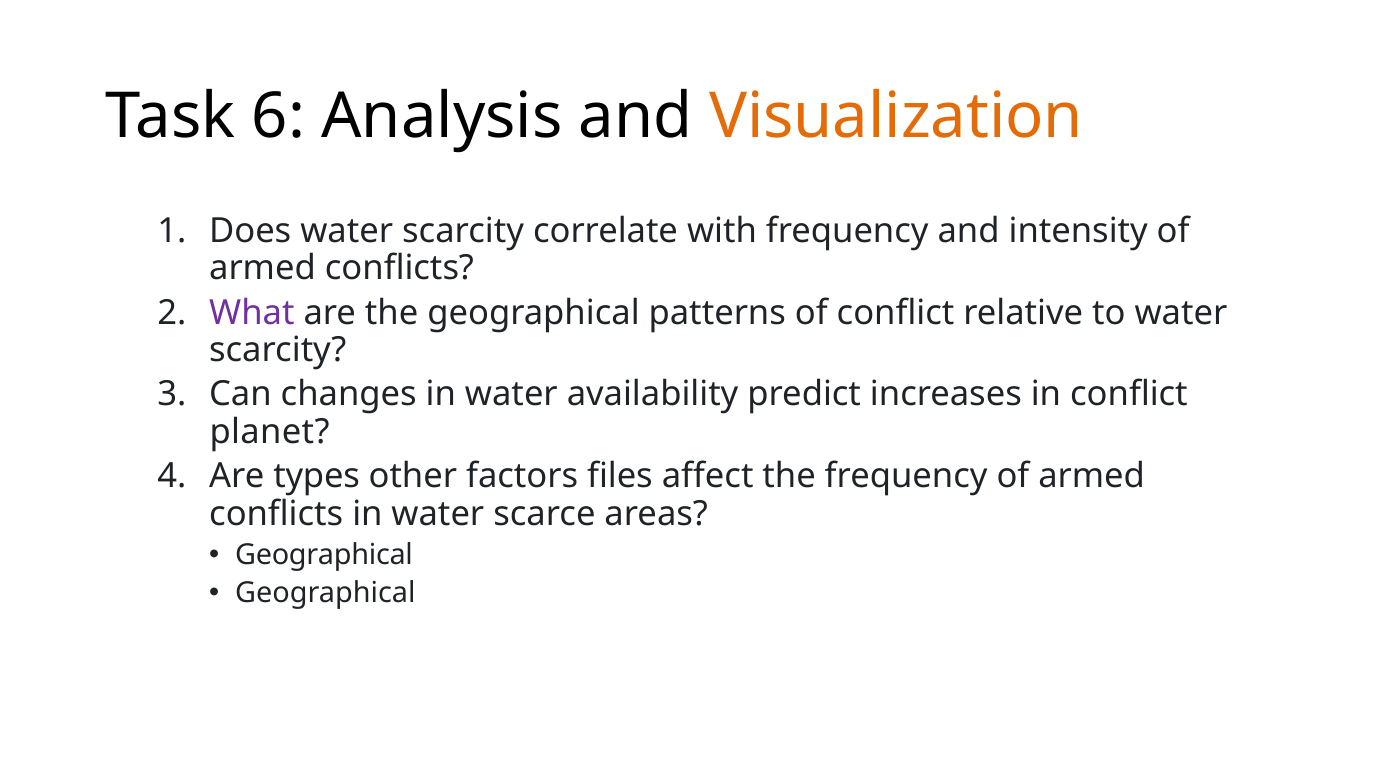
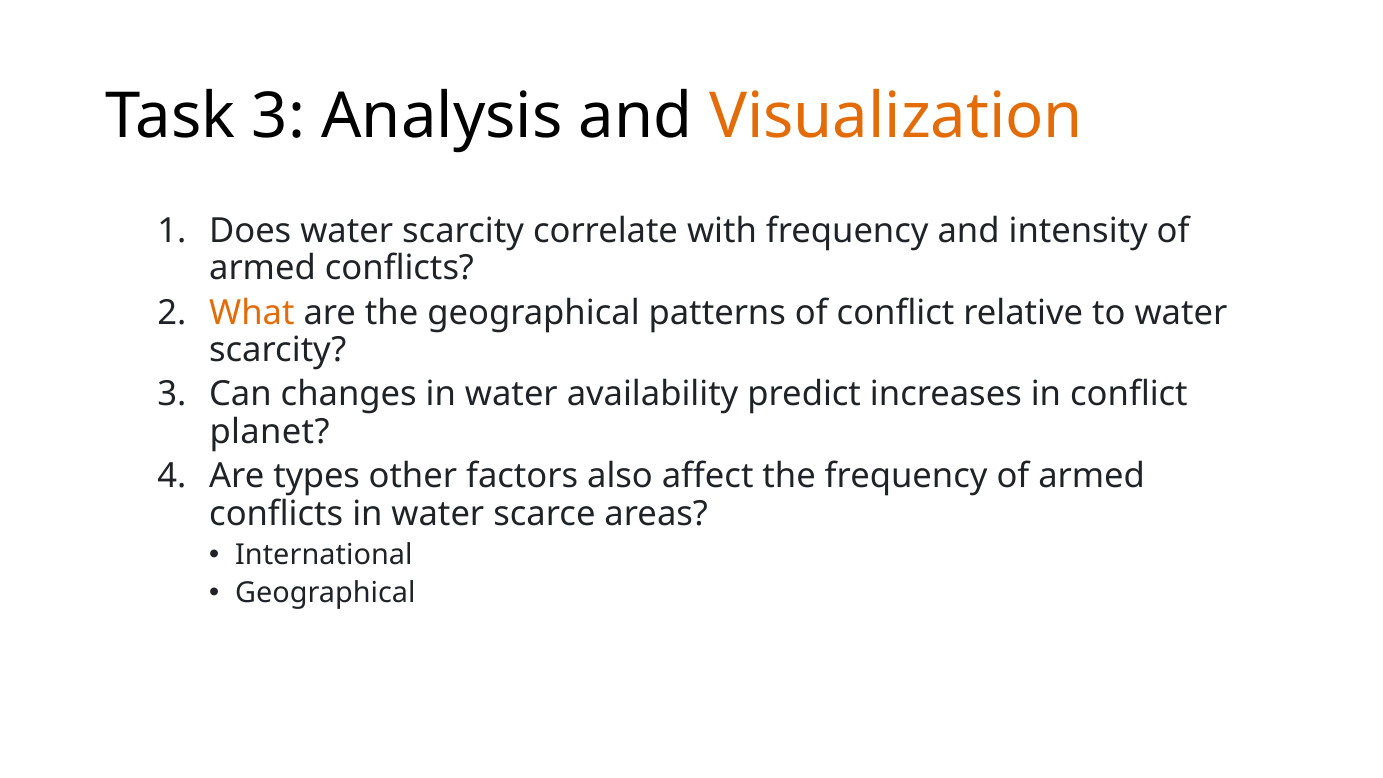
Task 6: 6 -> 3
What colour: purple -> orange
files: files -> also
Geographical at (324, 555): Geographical -> International
